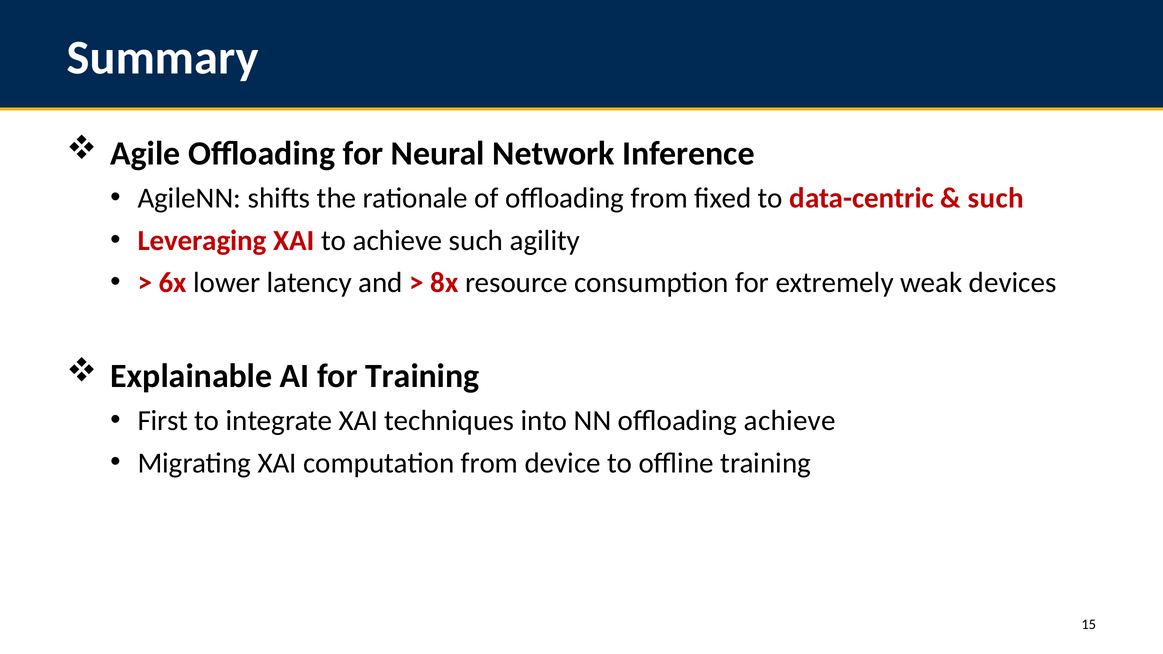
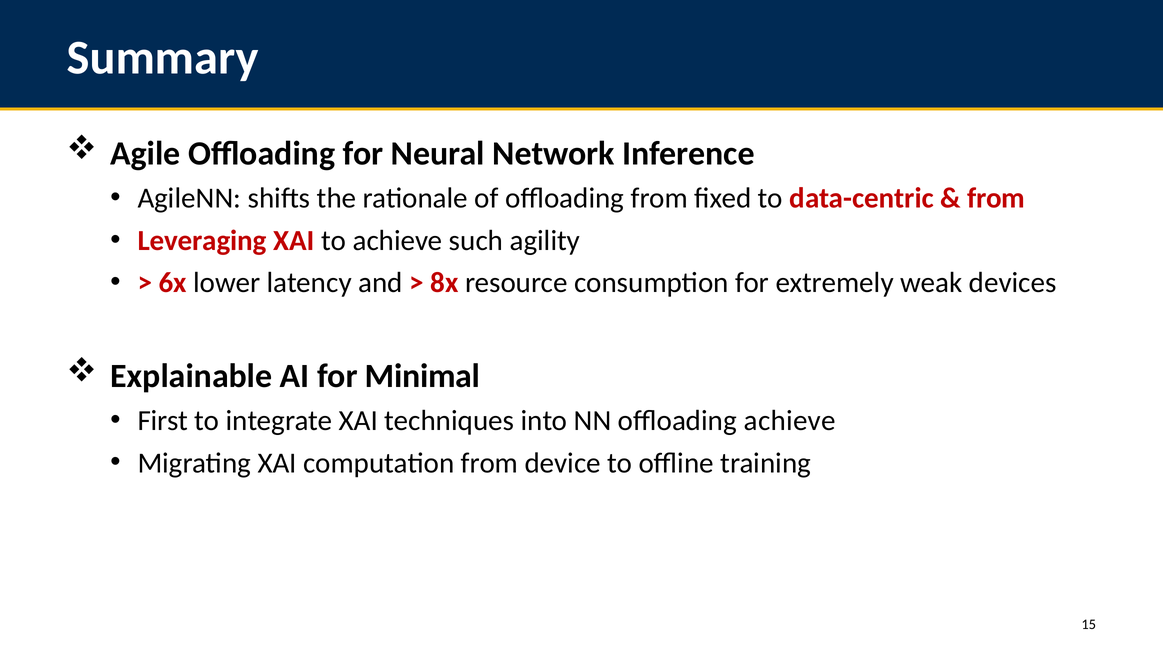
such at (996, 198): such -> from
for Training: Training -> Minimal
